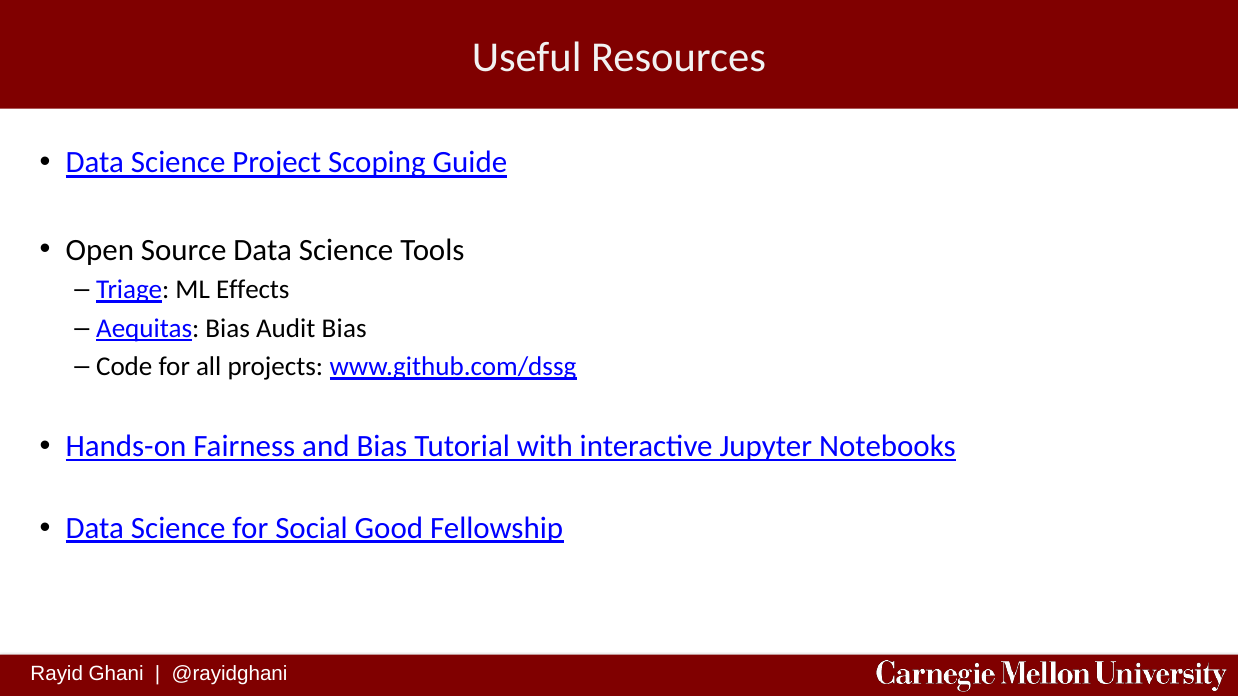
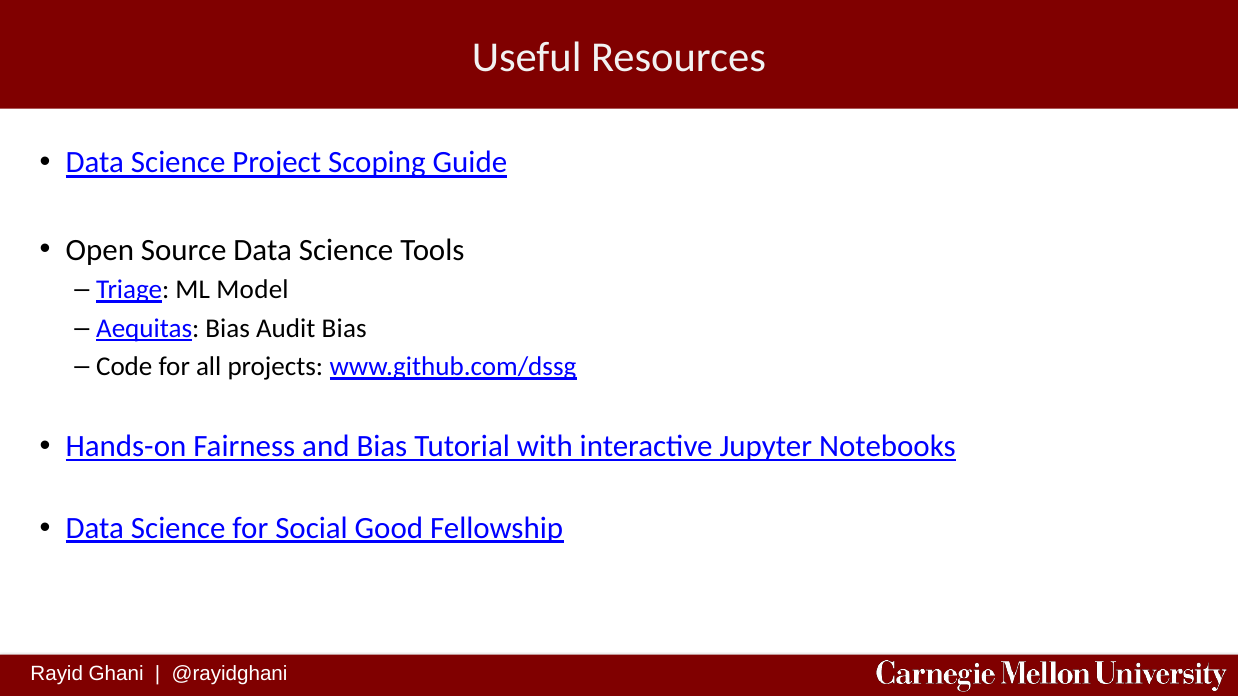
Effects: Effects -> Model
